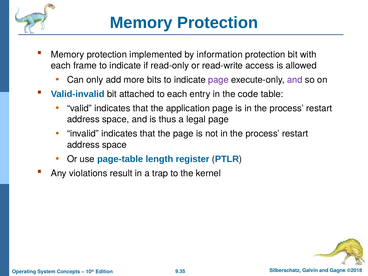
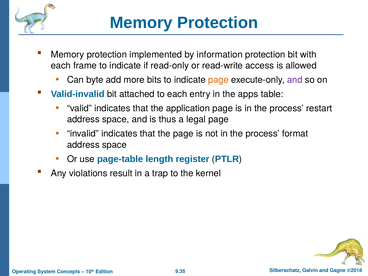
only: only -> byte
page at (218, 80) colour: purple -> orange
code: code -> apps
restart at (295, 134): restart -> format
